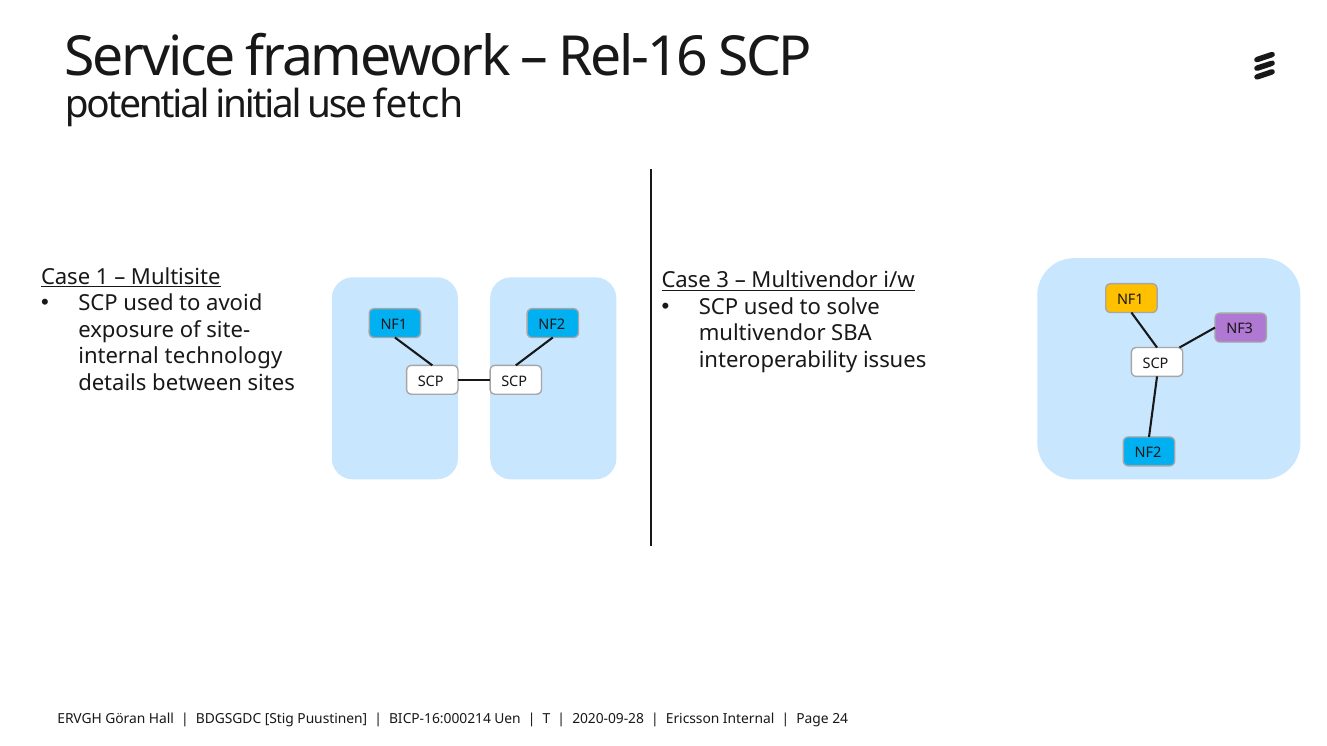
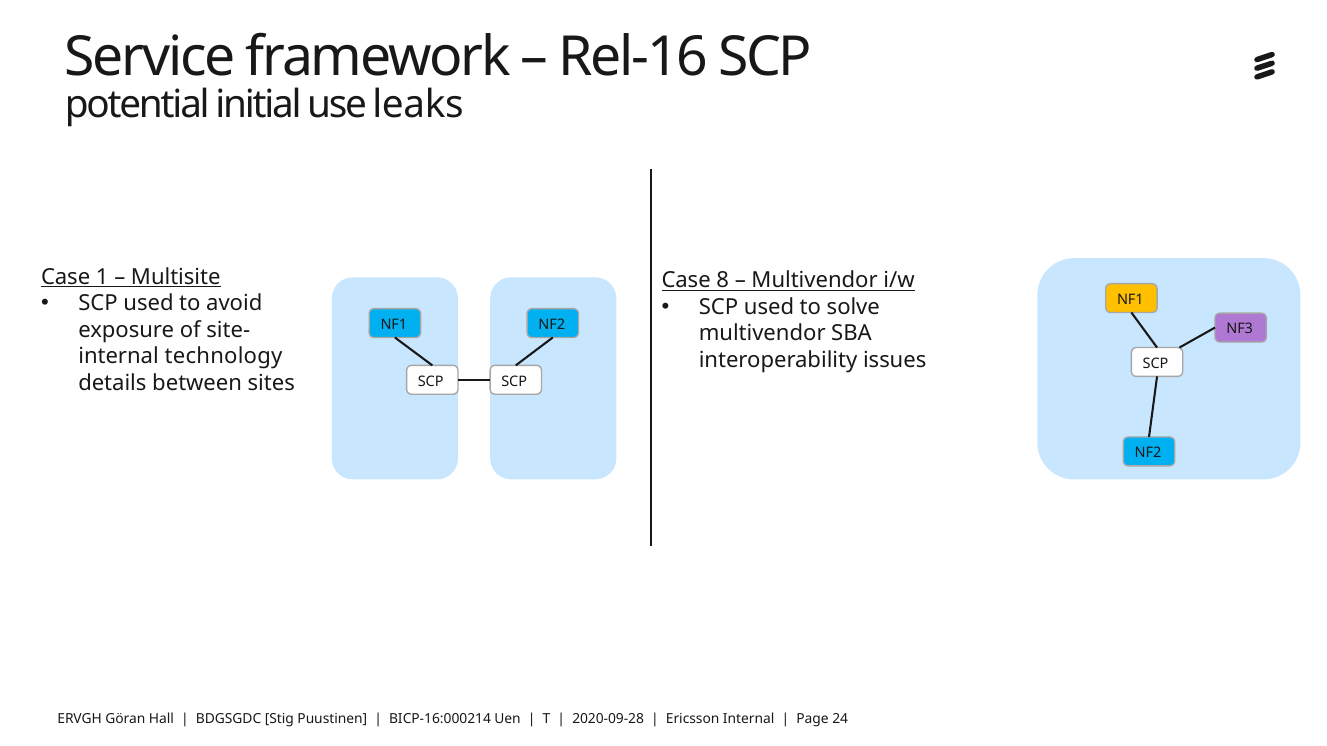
fetch: fetch -> leaks
3: 3 -> 8
